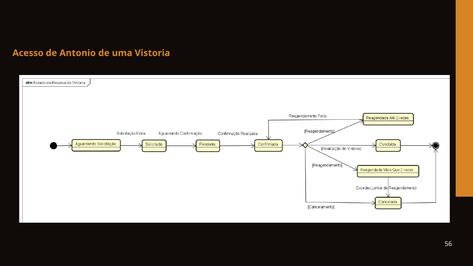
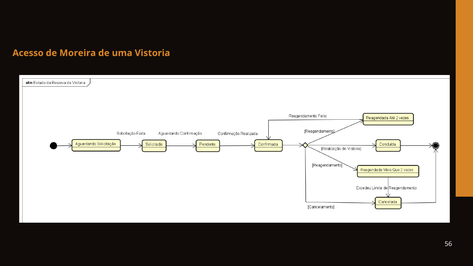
Antonio: Antonio -> Moreira
